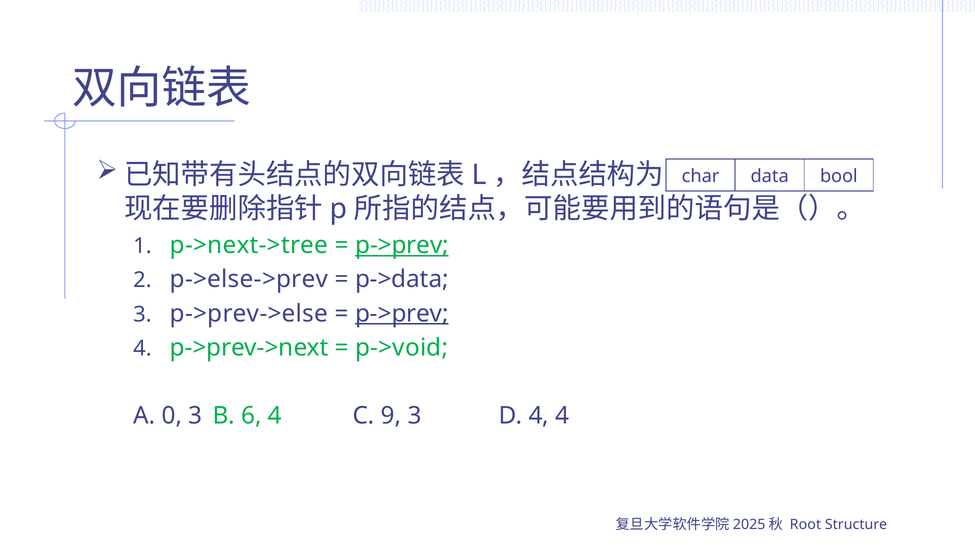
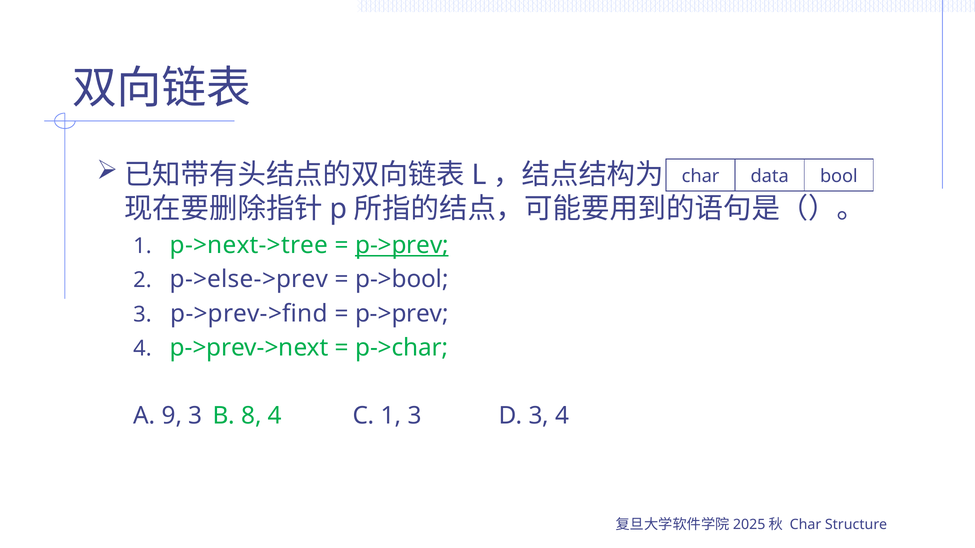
p->data: p->data -> p->bool
p->prev->else: p->prev->else -> p->prev->find
p->prev at (402, 314) underline: present -> none
p->void: p->void -> p->char
0: 0 -> 9
6: 6 -> 8
C 9: 9 -> 1
D 4: 4 -> 3
Root at (805, 525): Root -> Char
